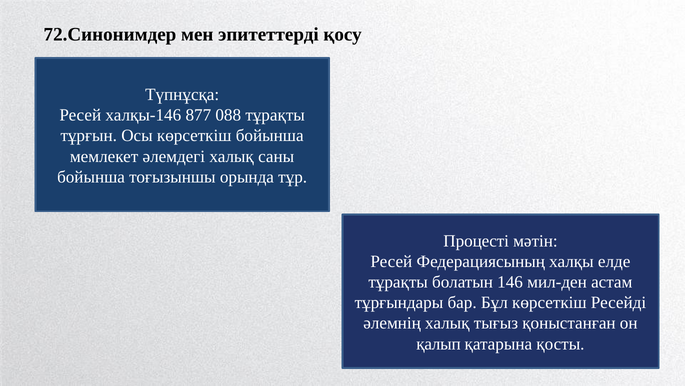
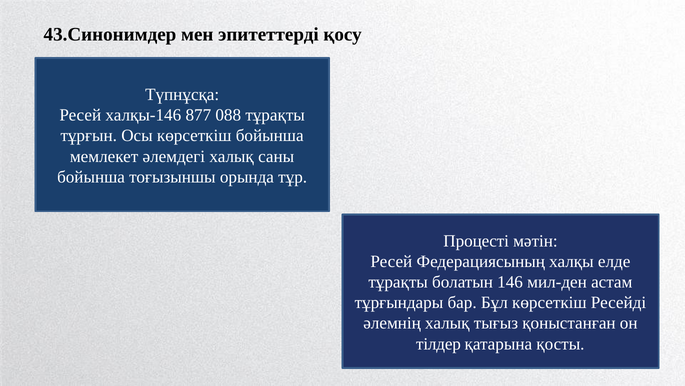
72.Синонимдер: 72.Синонимдер -> 43.Синонимдер
қалып: қалып -> тілдер
